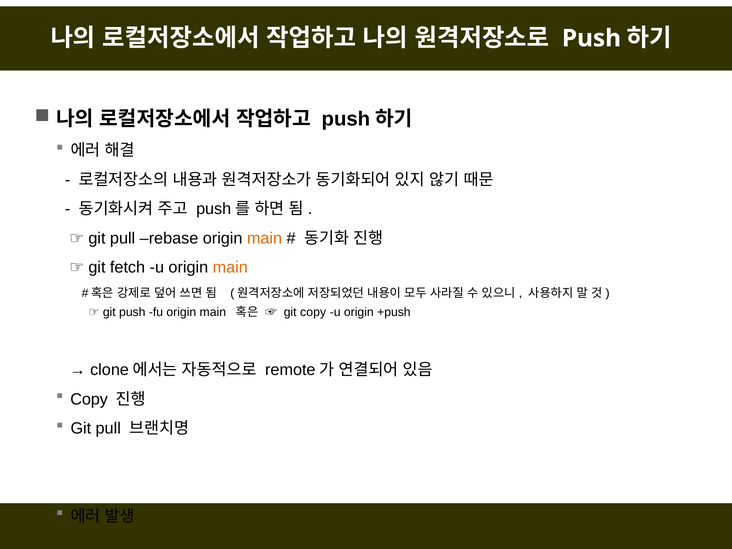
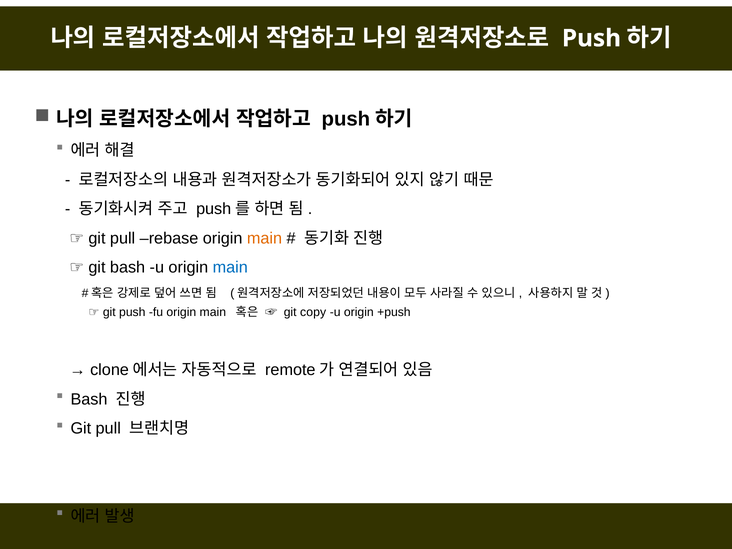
git fetch: fetch -> bash
main at (230, 268) colour: orange -> blue
Copy at (89, 399): Copy -> Bash
